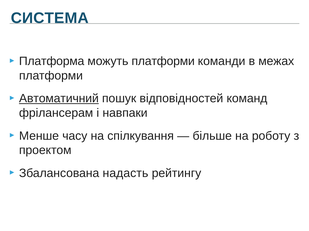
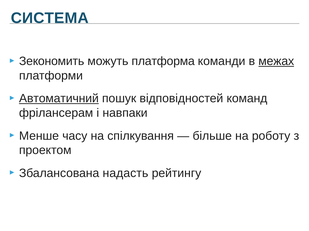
Платформа: Платформа -> Зекономить
можуть платформи: платформи -> платформа
межах underline: none -> present
